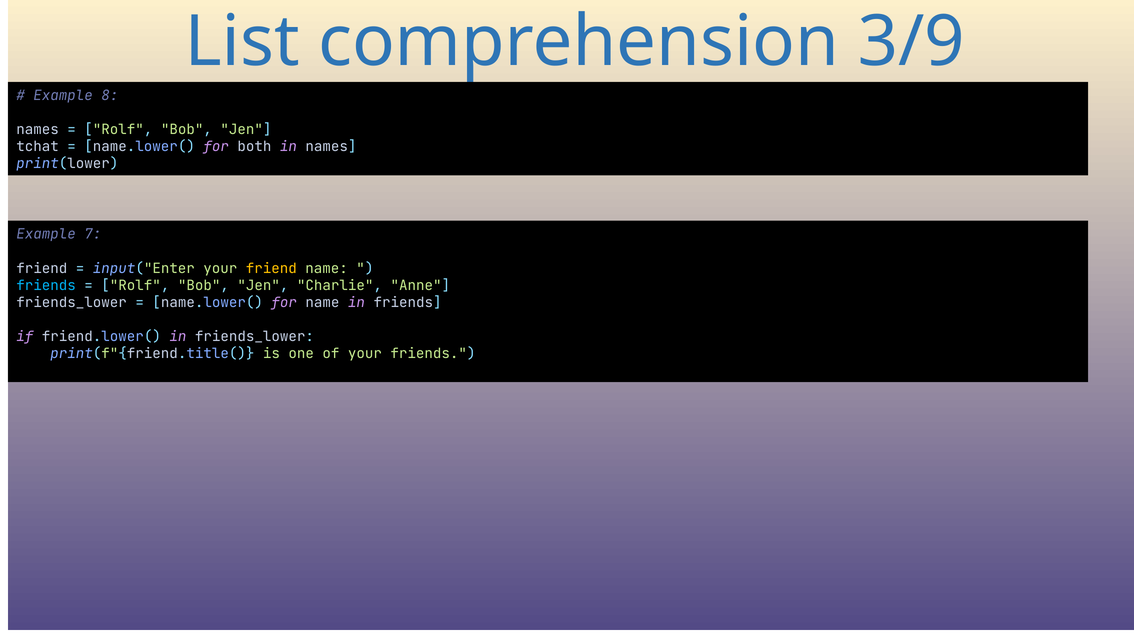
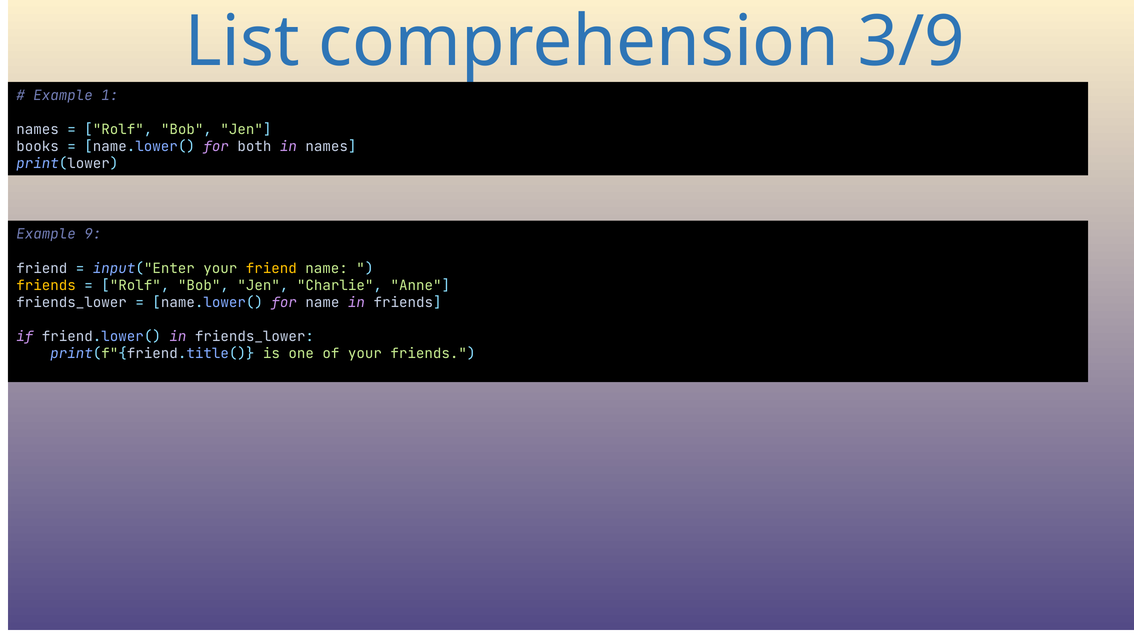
8: 8 -> 1
tchat: tchat -> books
7: 7 -> 9
friends at (46, 285) colour: light blue -> yellow
